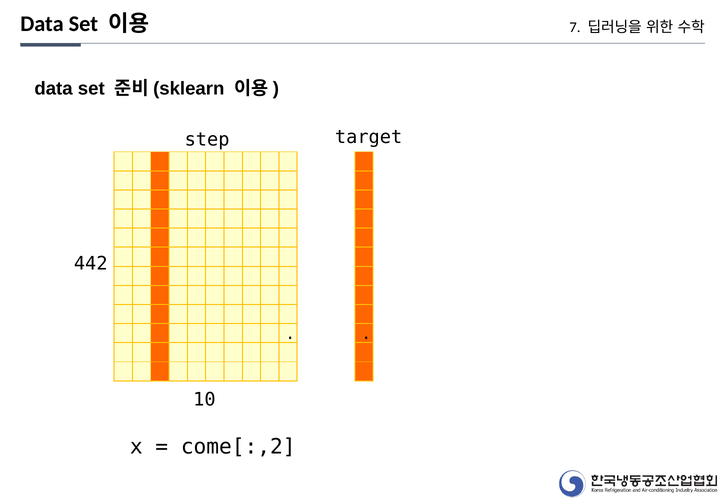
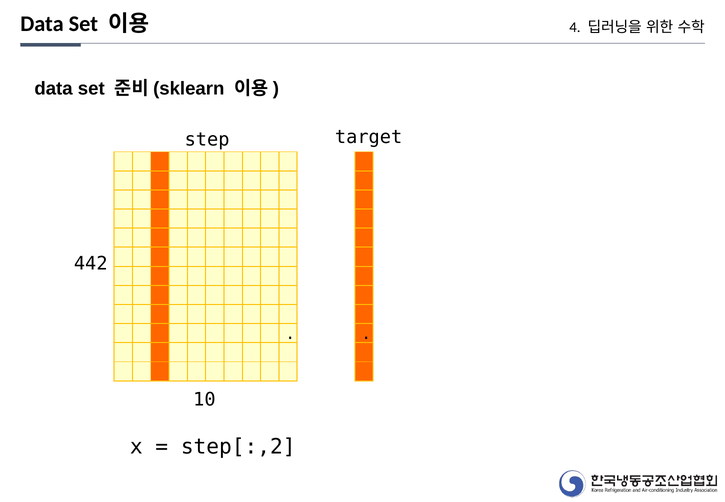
7: 7 -> 4
come[:,2: come[:,2 -> step[:,2
